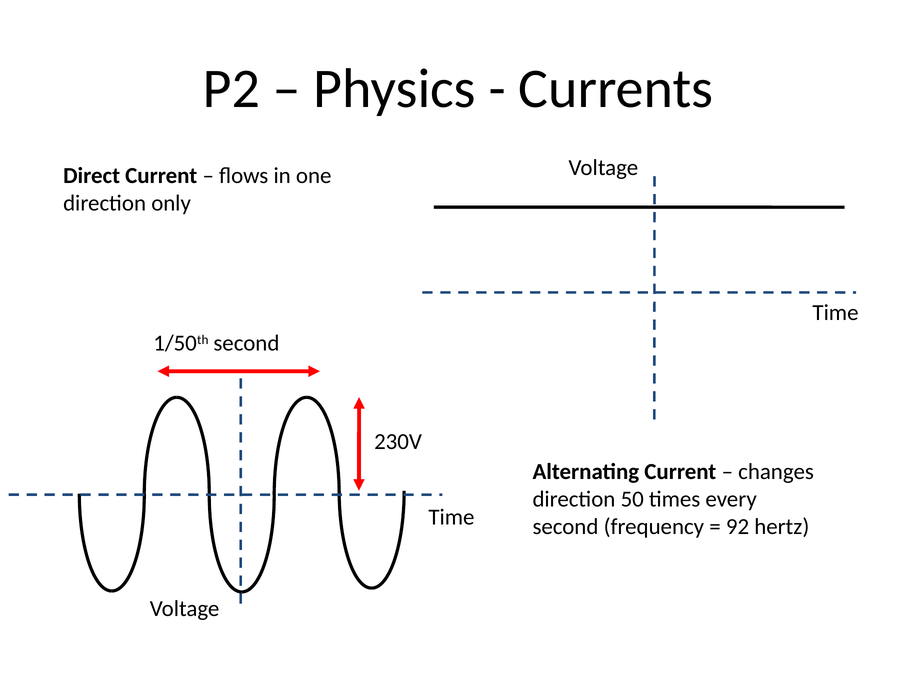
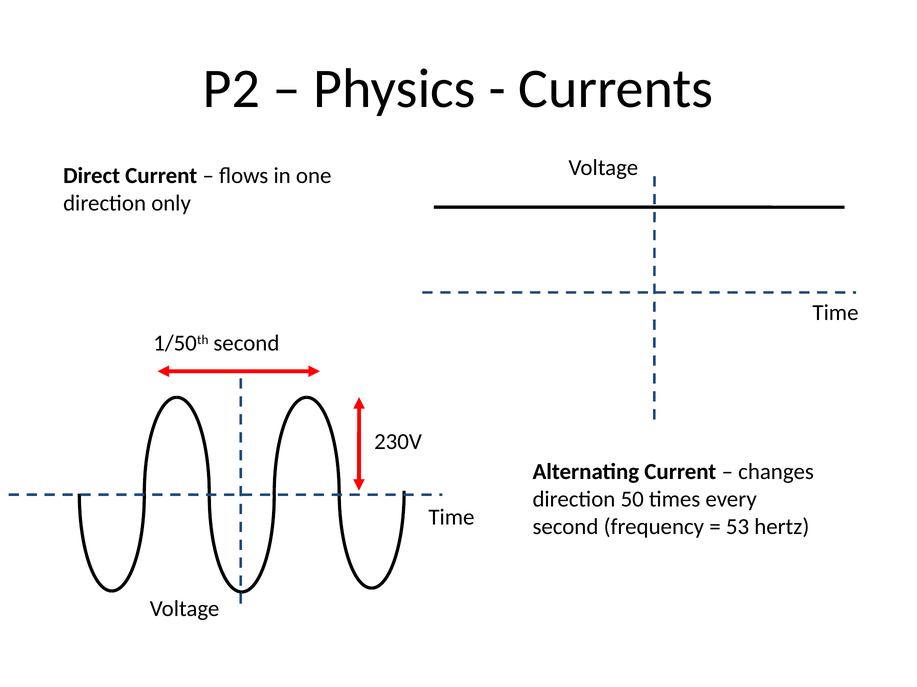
92: 92 -> 53
